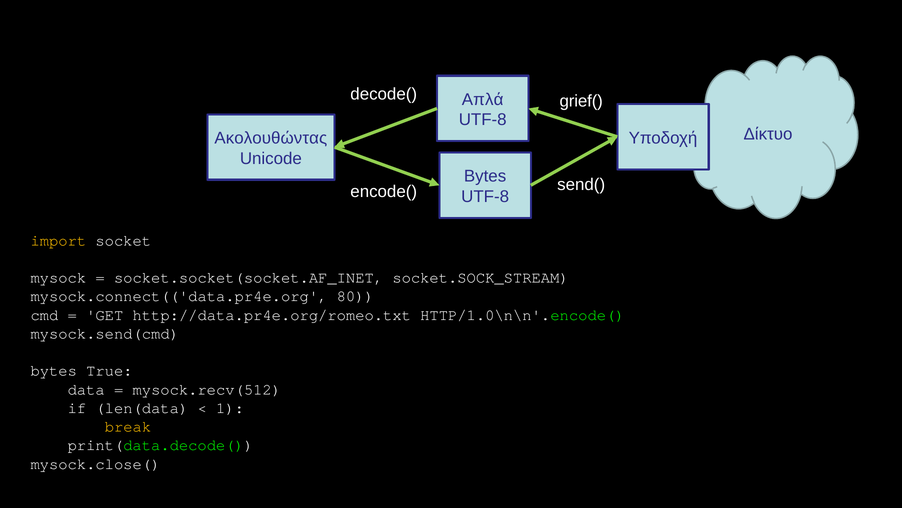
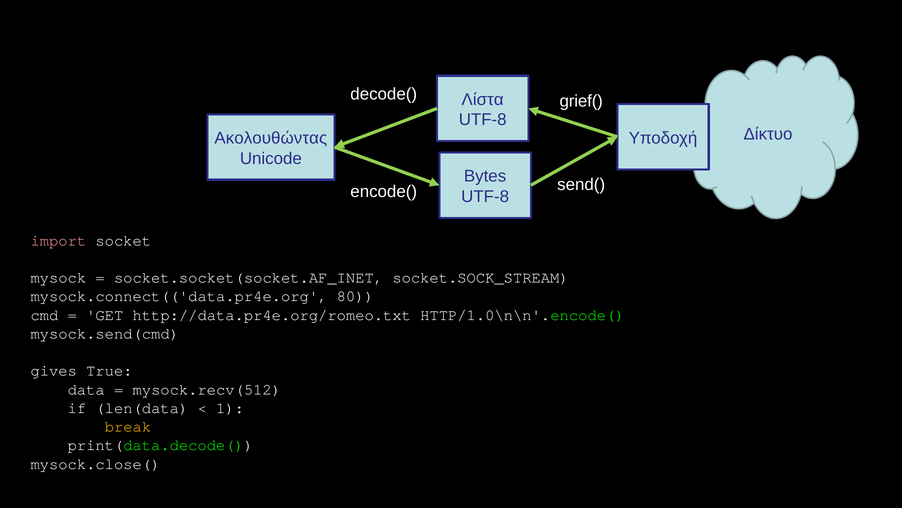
Απλά: Απλά -> Λίστα
import colour: yellow -> pink
bytes at (54, 370): bytes -> gives
